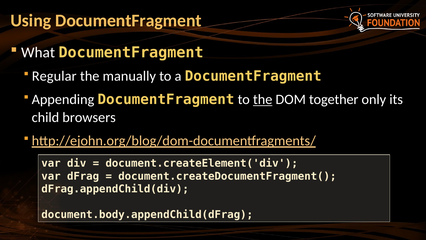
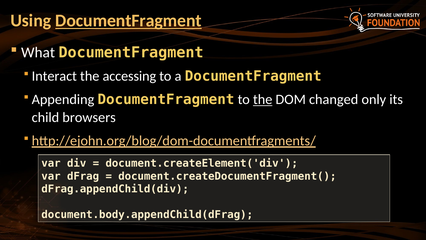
DocumentFragment at (128, 21) underline: none -> present
Regular: Regular -> Interact
manually: manually -> accessing
together: together -> changed
